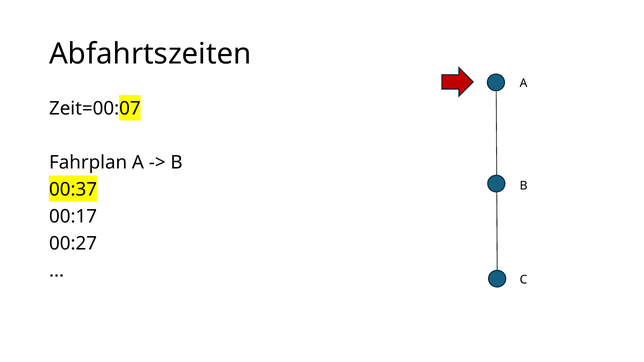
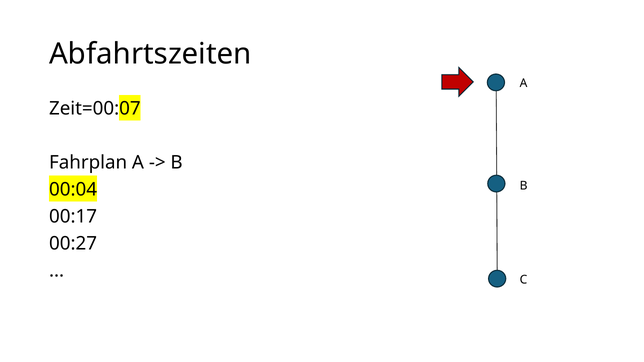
00:37: 00:37 -> 00:04
